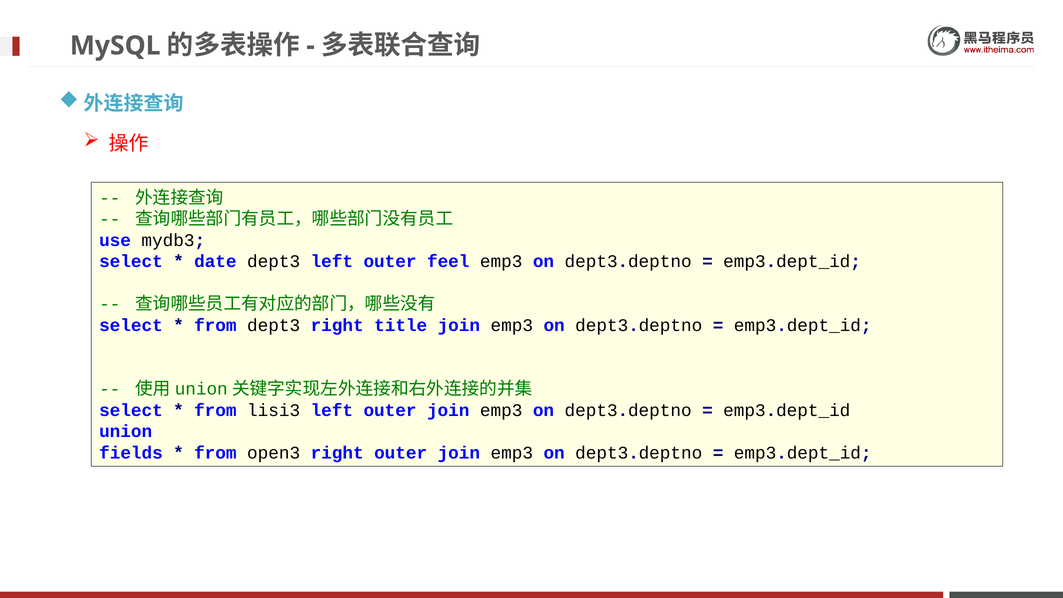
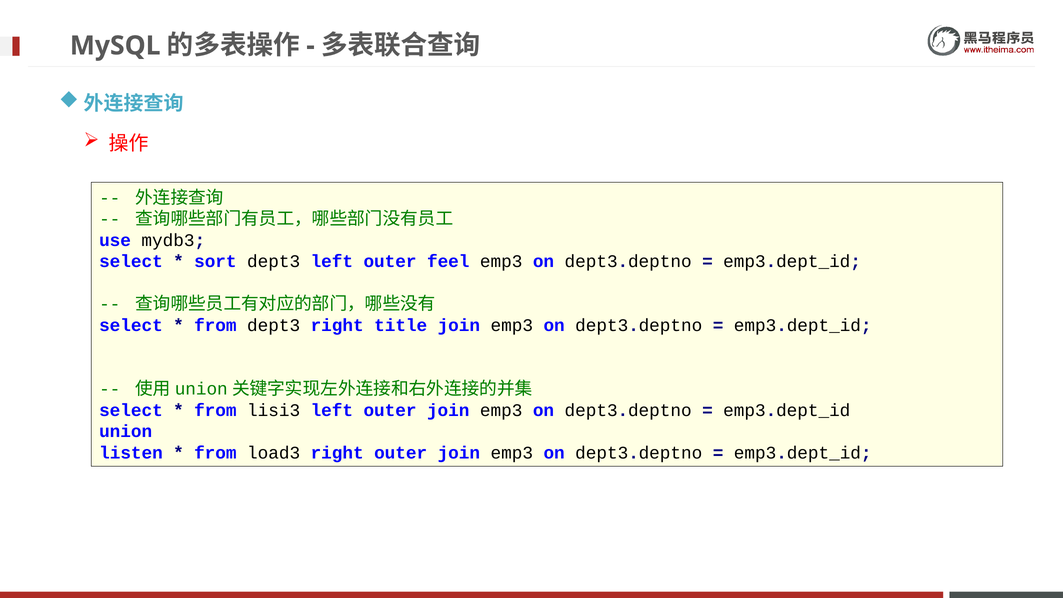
date: date -> sort
fields: fields -> listen
open3: open3 -> load3
